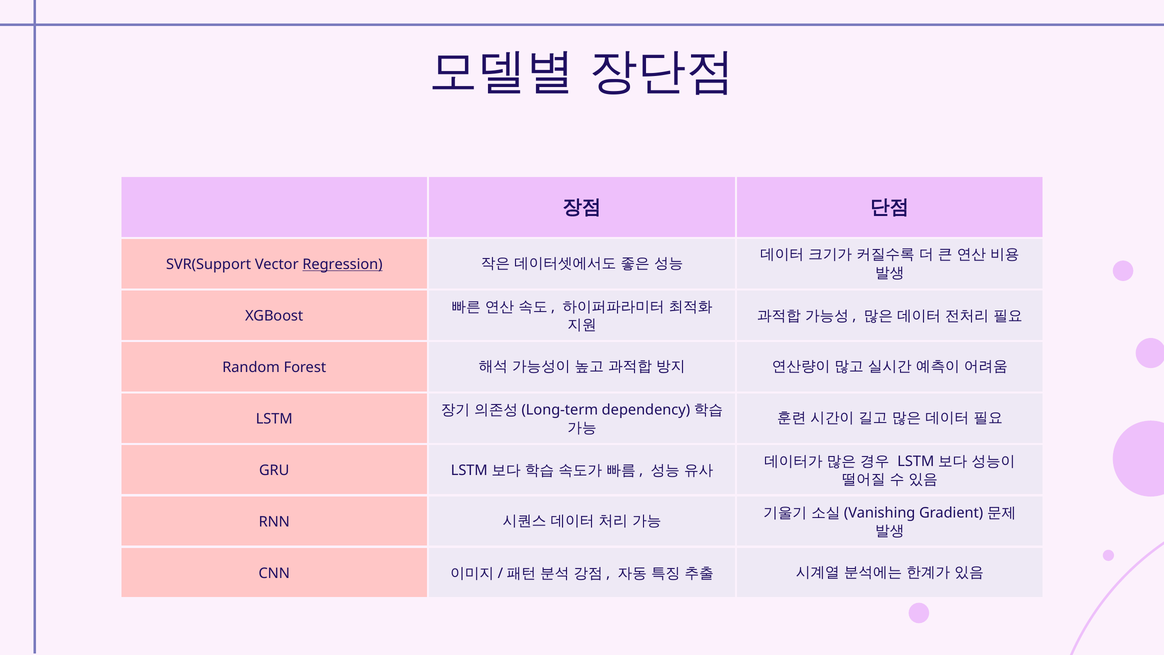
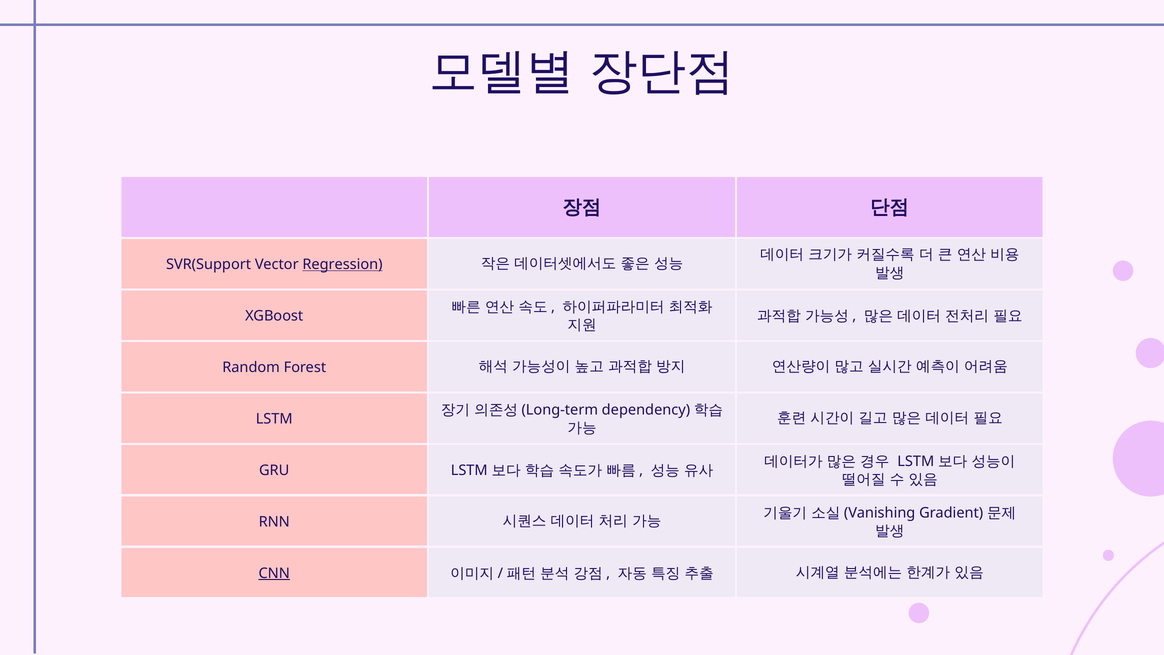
CNN underline: none -> present
